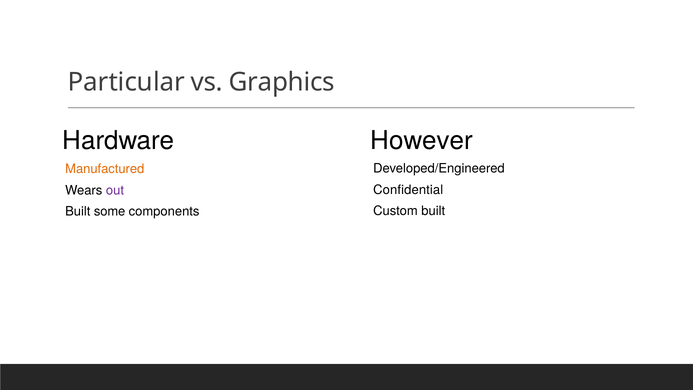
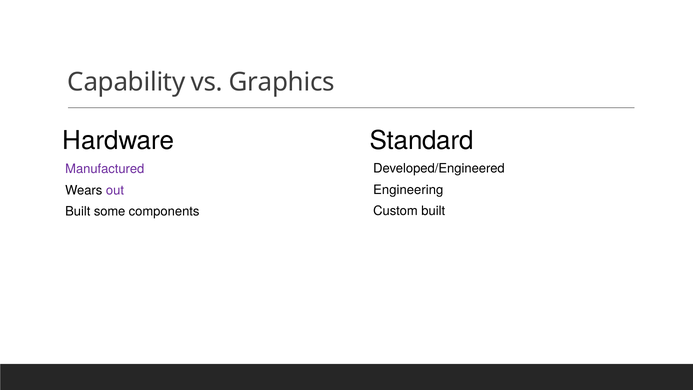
Particular: Particular -> Capability
However: However -> Standard
Manufactured colour: orange -> purple
Confidential: Confidential -> Engineering
